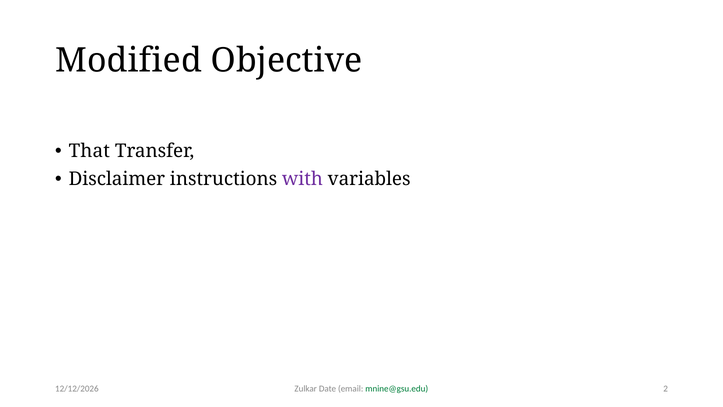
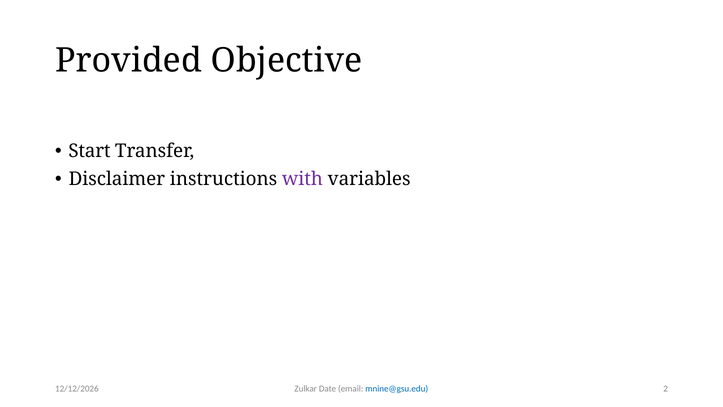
Modified: Modified -> Provided
That: That -> Start
mnine@gsu.edu colour: green -> blue
